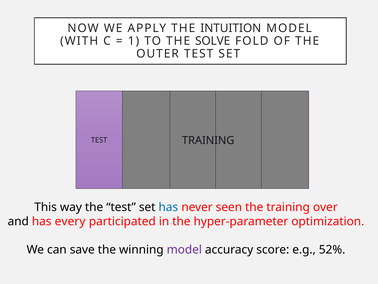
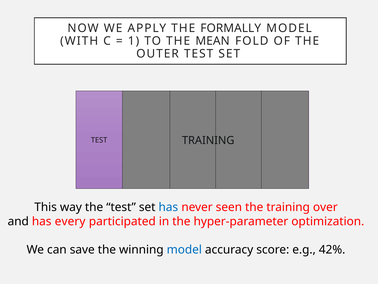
INTUITION: INTUITION -> FORMALLY
SOLVE: SOLVE -> MEAN
model at (184, 249) colour: purple -> blue
52%: 52% -> 42%
